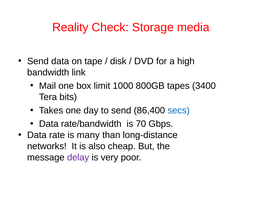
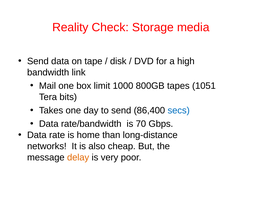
3400: 3400 -> 1051
many: many -> home
delay colour: purple -> orange
